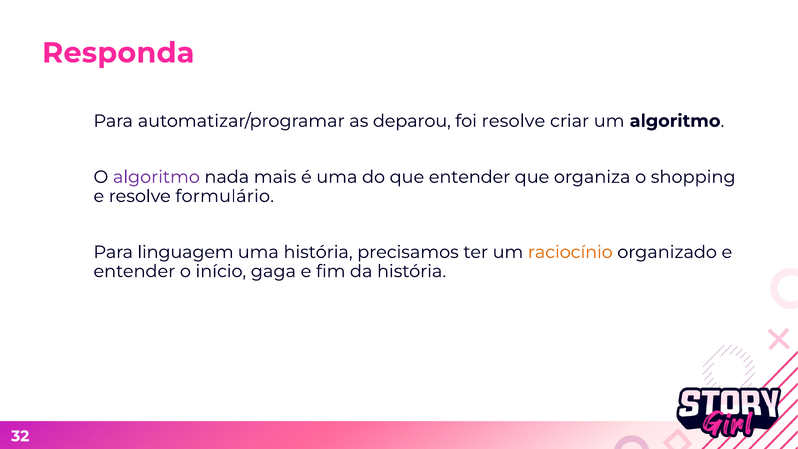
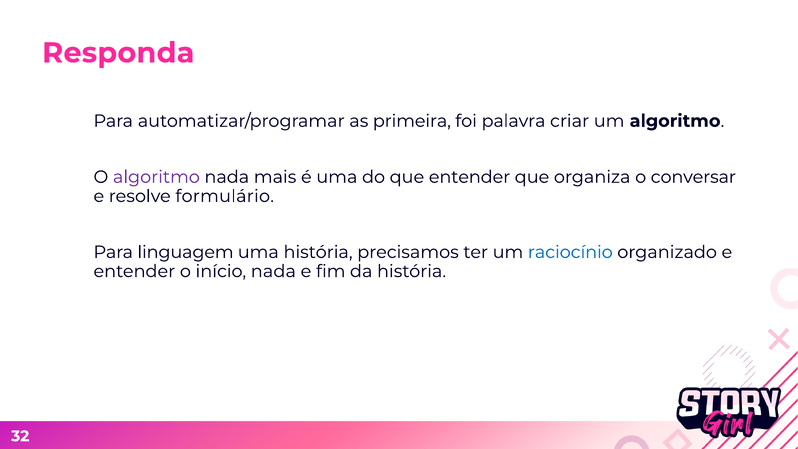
deparou: deparou -> primeira
foi resolve: resolve -> palavra
shopping: shopping -> conversar
raciocínio colour: orange -> blue
início gaga: gaga -> nada
